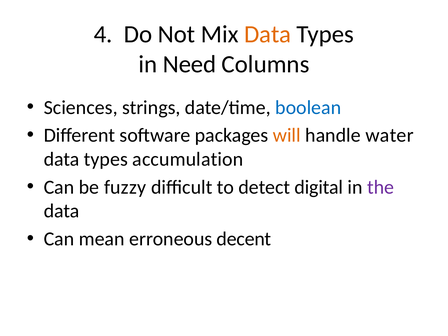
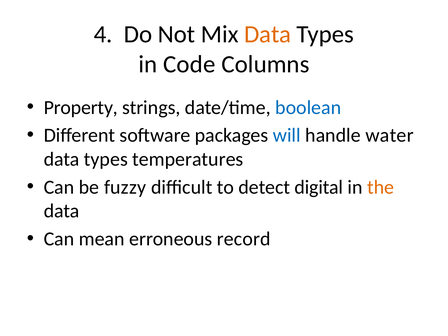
Need: Need -> Code
Sciences: Sciences -> Property
will colour: orange -> blue
accumulation: accumulation -> temperatures
the colour: purple -> orange
decent: decent -> record
